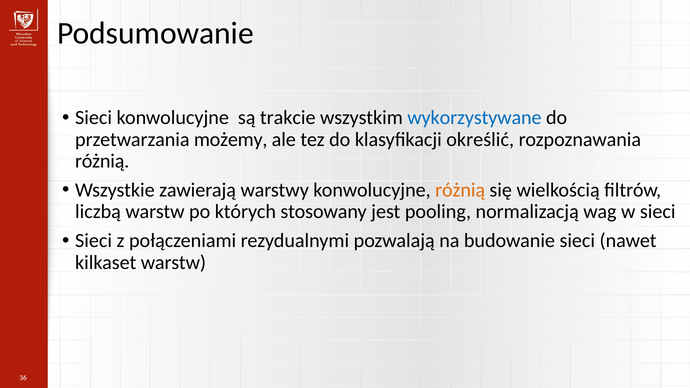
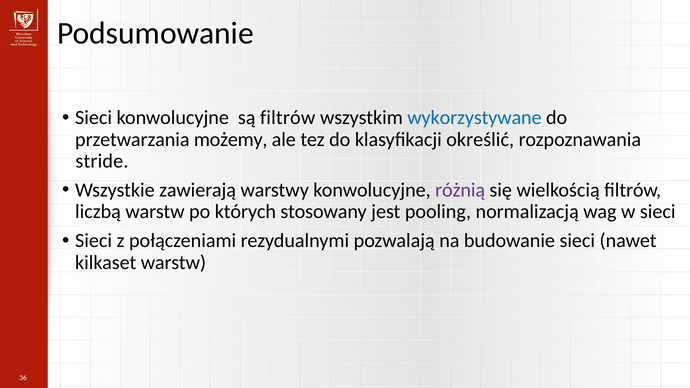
są trakcie: trakcie -> filtrów
różnią at (102, 161): różnią -> stride
różnią at (460, 190) colour: orange -> purple
